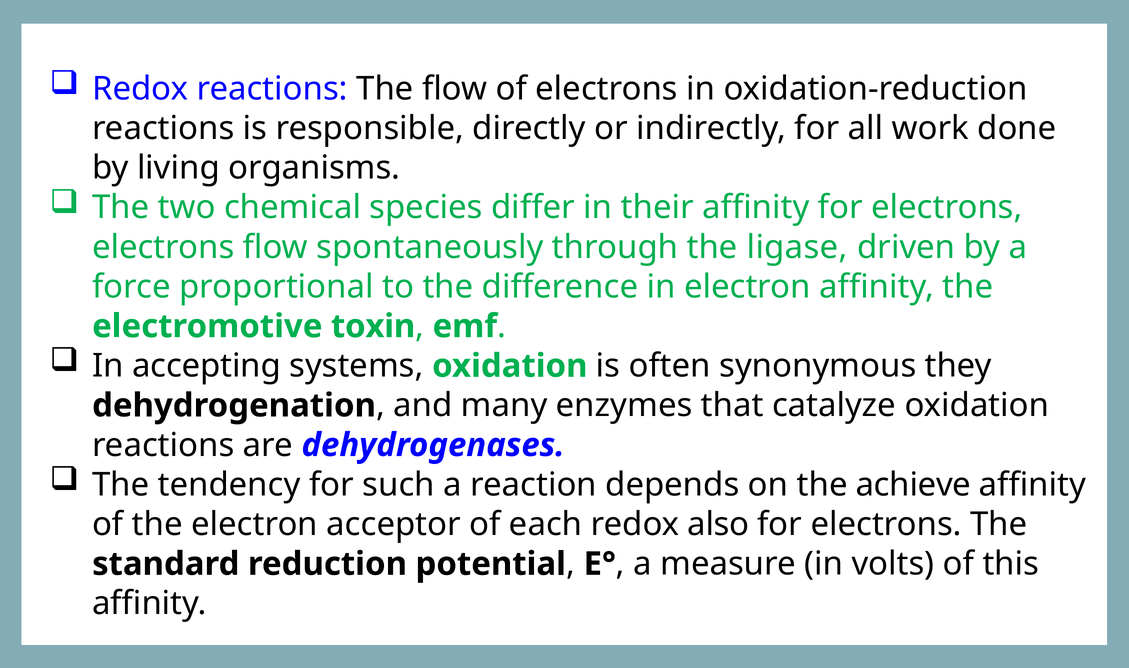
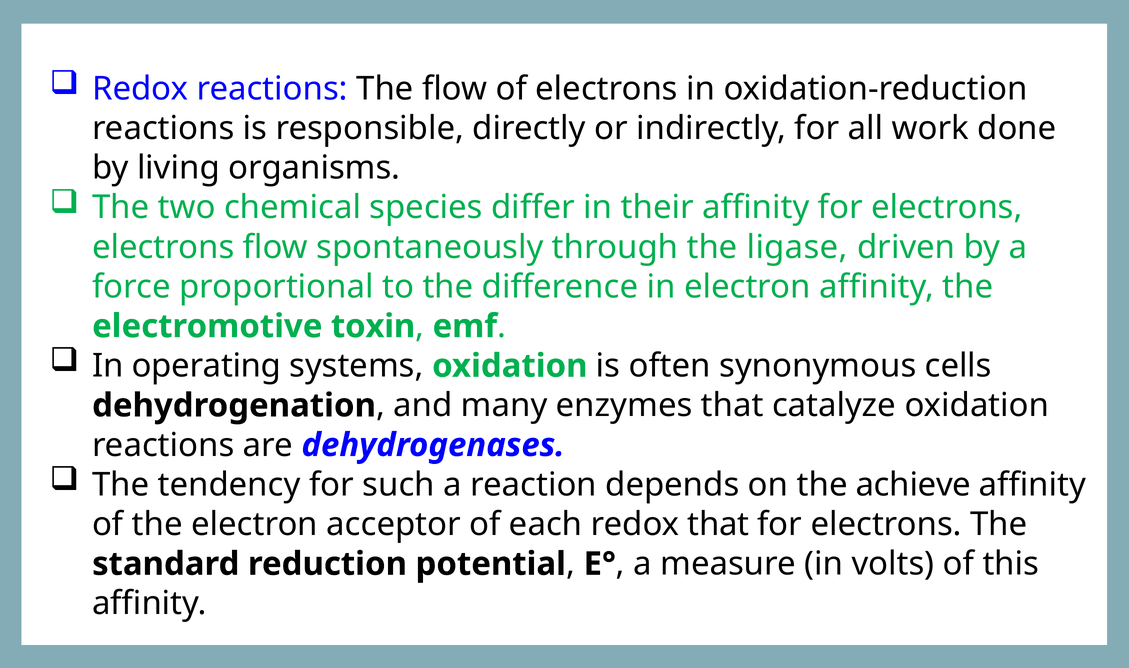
accepting: accepting -> operating
they: they -> cells
redox also: also -> that
